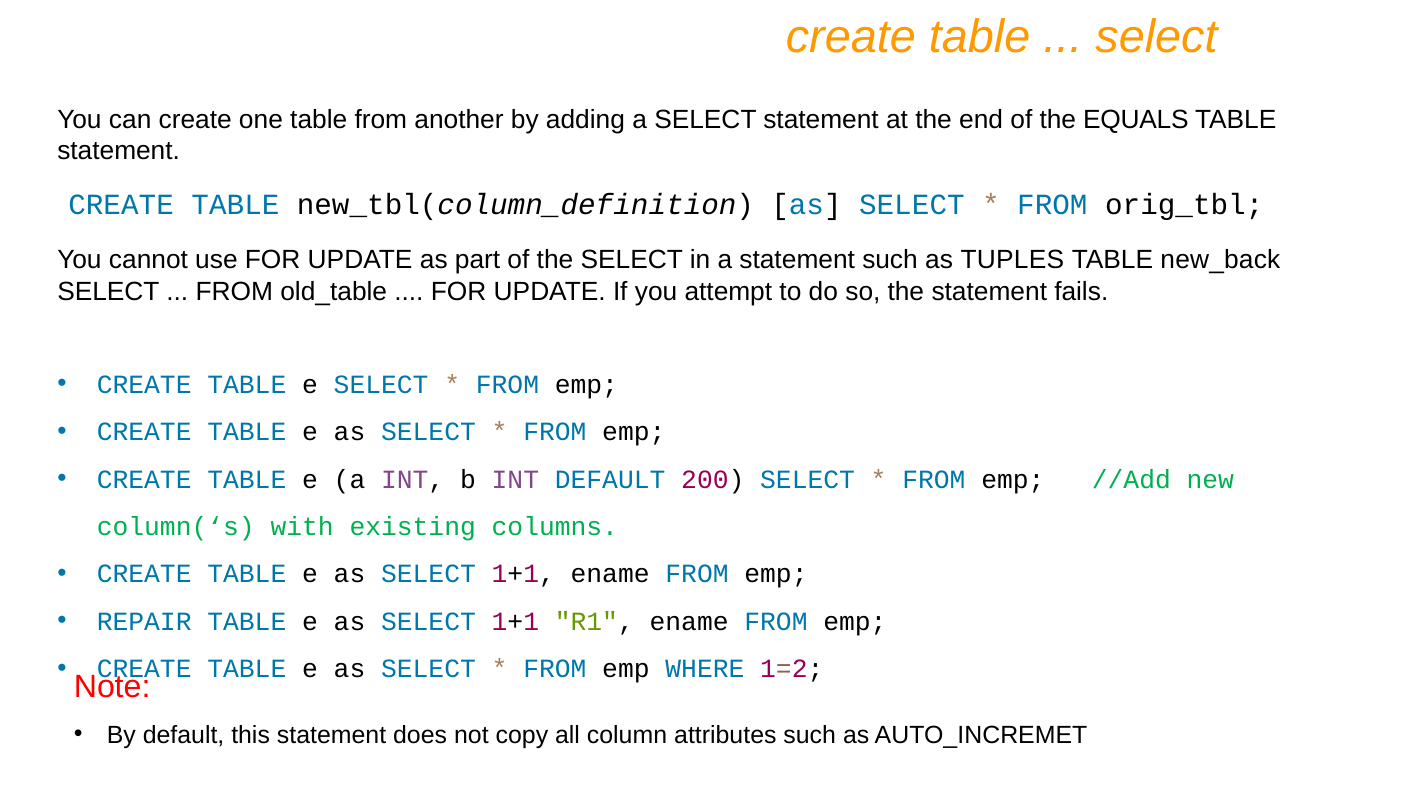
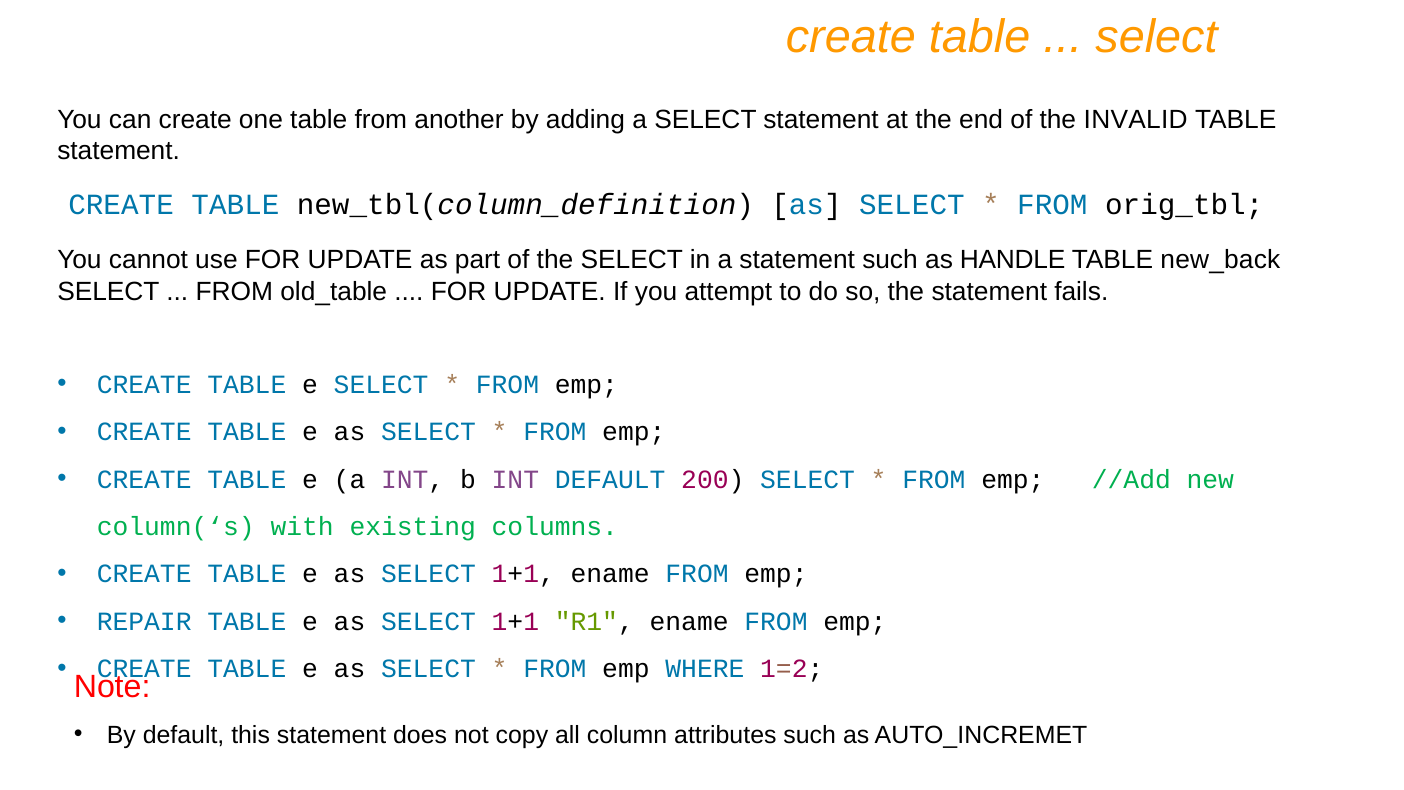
EQUALS: EQUALS -> INVALID
TUPLES: TUPLES -> HANDLE
